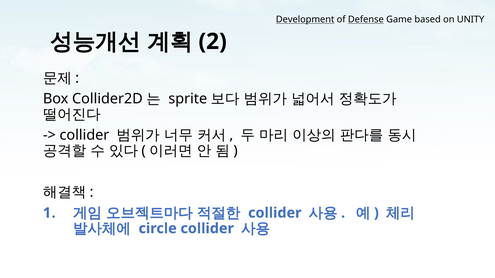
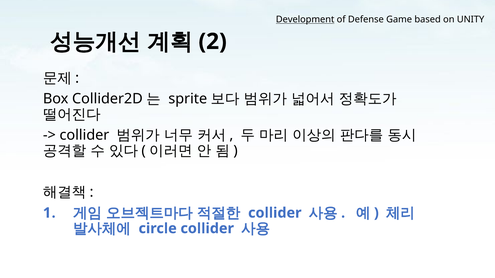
Defense underline: present -> none
